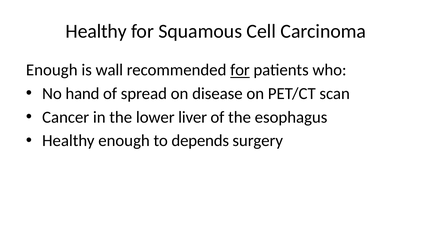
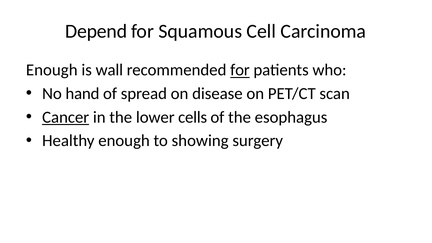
Healthy at (96, 31): Healthy -> Depend
Cancer underline: none -> present
liver: liver -> cells
depends: depends -> showing
